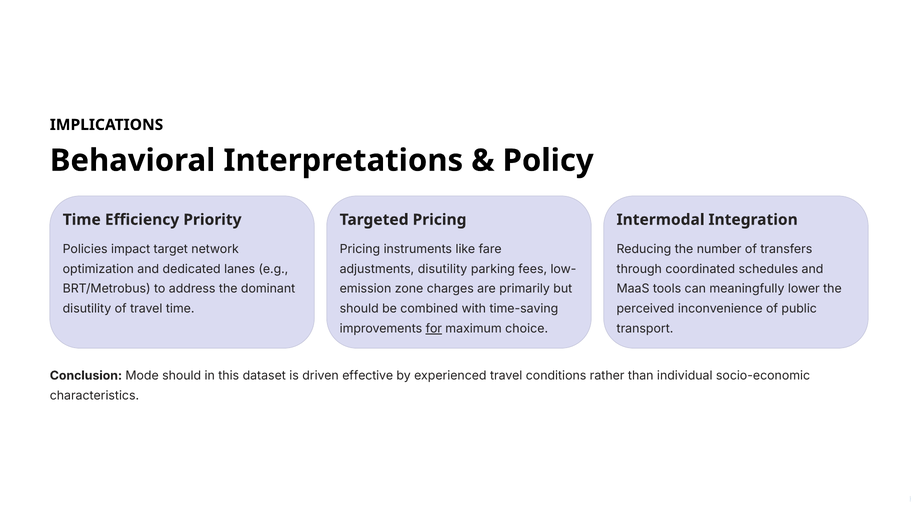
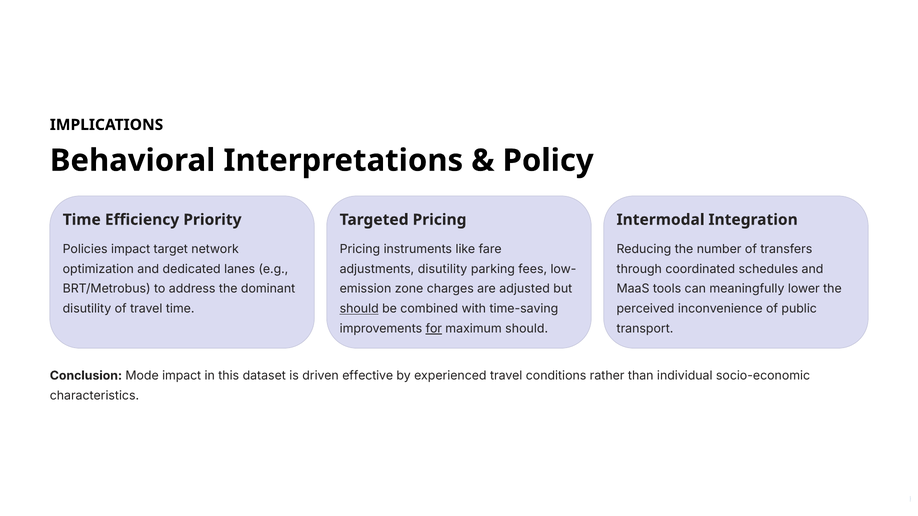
primarily: primarily -> adjusted
should at (359, 309) underline: none -> present
maximum choice: choice -> should
Mode should: should -> impact
